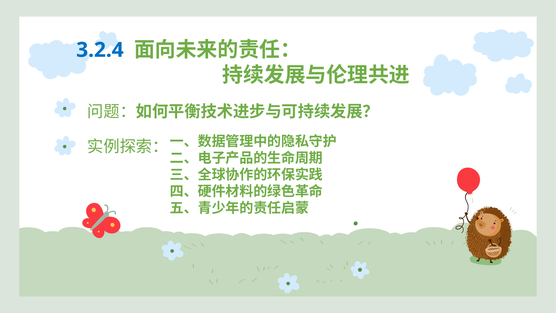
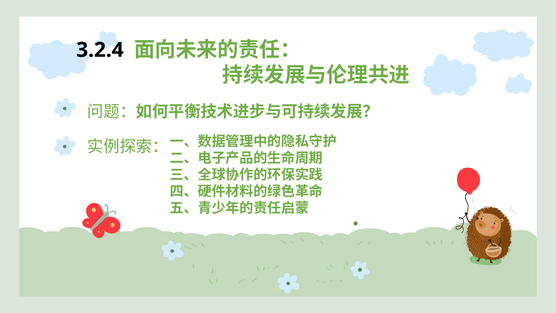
3.2.4 colour: blue -> black
